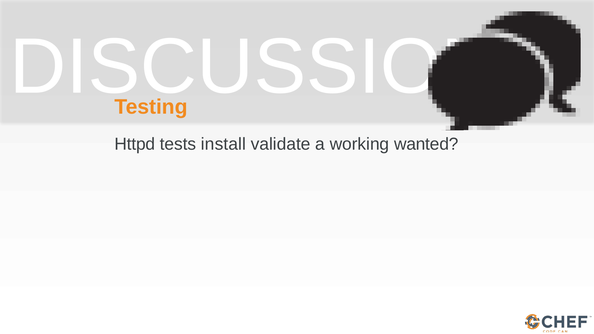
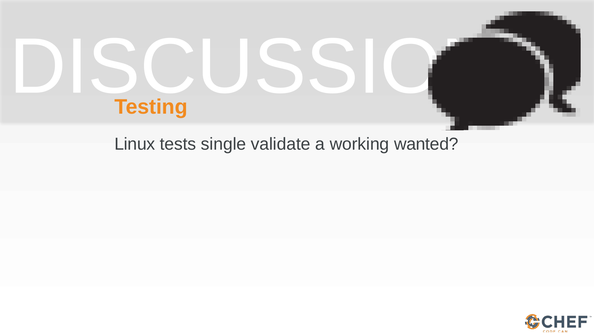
Httpd: Httpd -> Linux
install: install -> single
